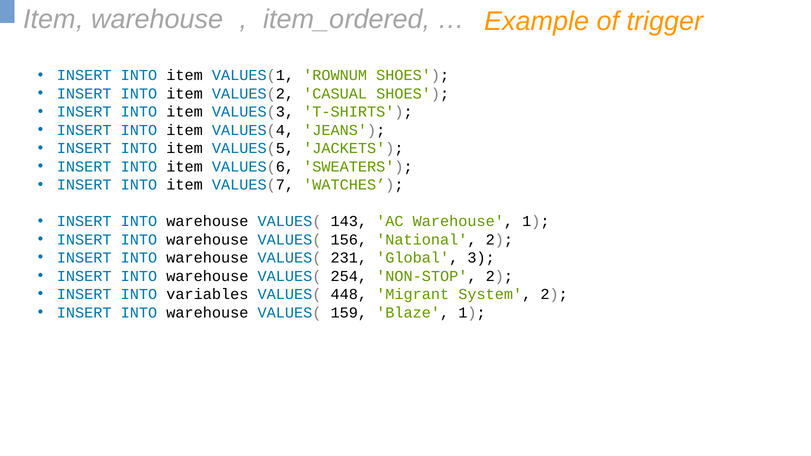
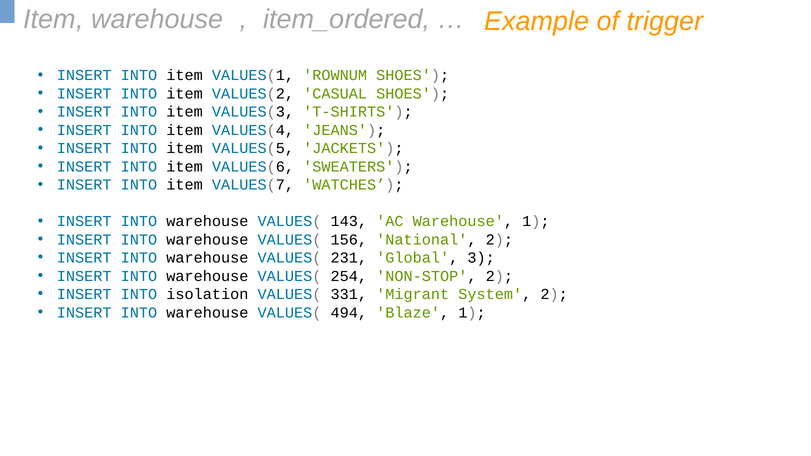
variables: variables -> isolation
448: 448 -> 331
159: 159 -> 494
